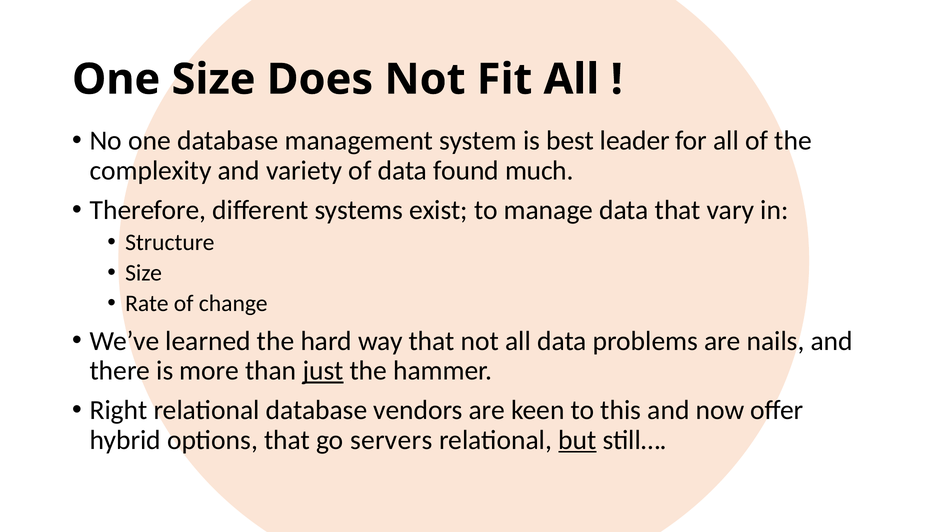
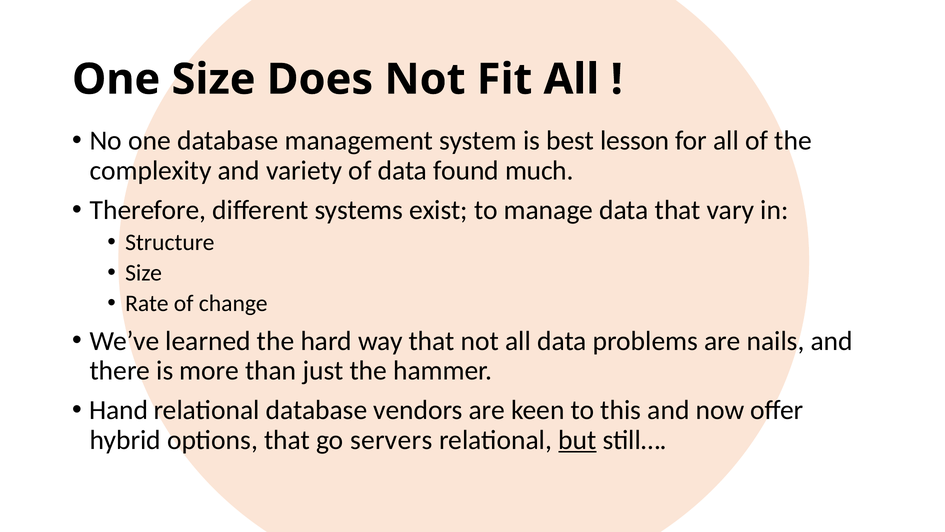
leader: leader -> lesson
just underline: present -> none
Right: Right -> Hand
